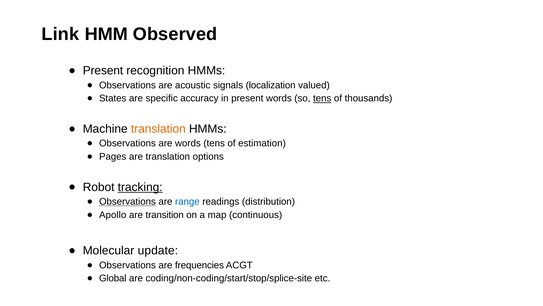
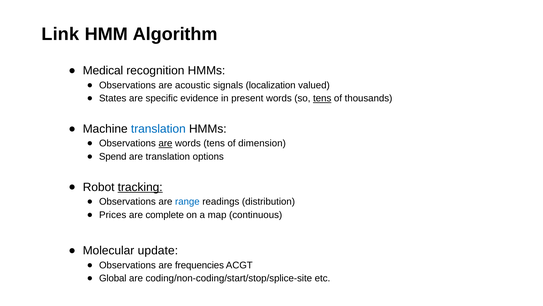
Observed: Observed -> Algorithm
Present at (103, 71): Present -> Medical
accuracy: accuracy -> evidence
translation at (158, 129) colour: orange -> blue
are at (165, 143) underline: none -> present
estimation: estimation -> dimension
Pages: Pages -> Spend
Observations at (127, 201) underline: present -> none
Apollo: Apollo -> Prices
transition: transition -> complete
